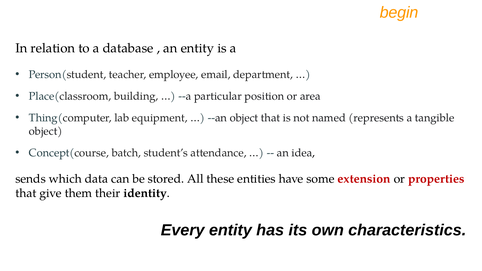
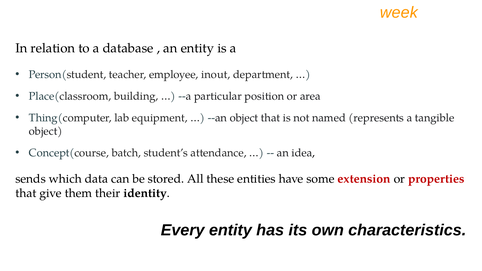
begin: begin -> week
email: email -> inout
